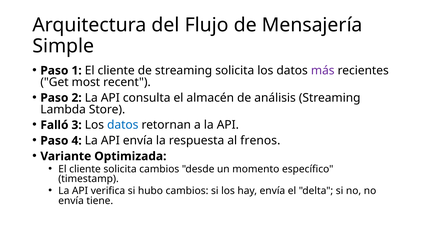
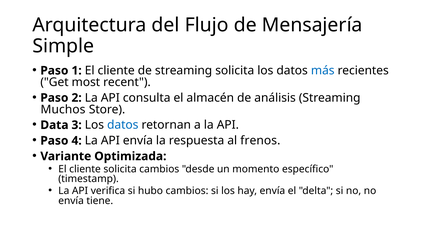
más colour: purple -> blue
Lambda: Lambda -> Muchos
Falló: Falló -> Data
